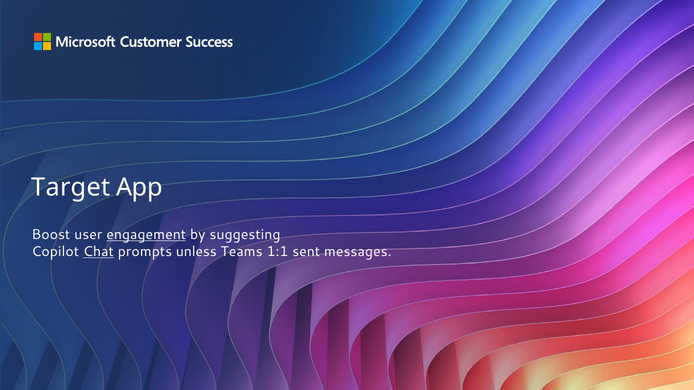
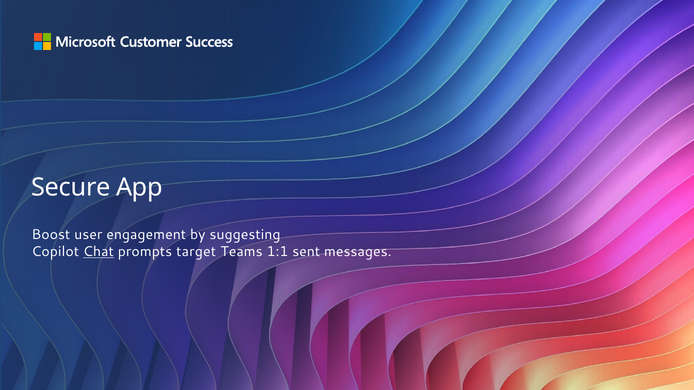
Target: Target -> Secure
engagement underline: present -> none
unless: unless -> target
